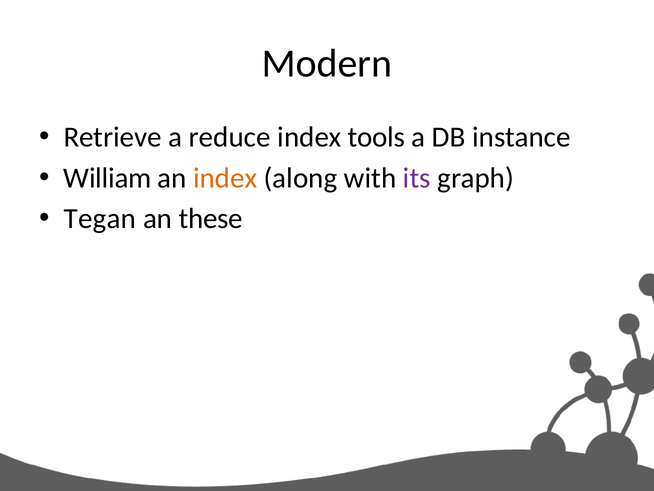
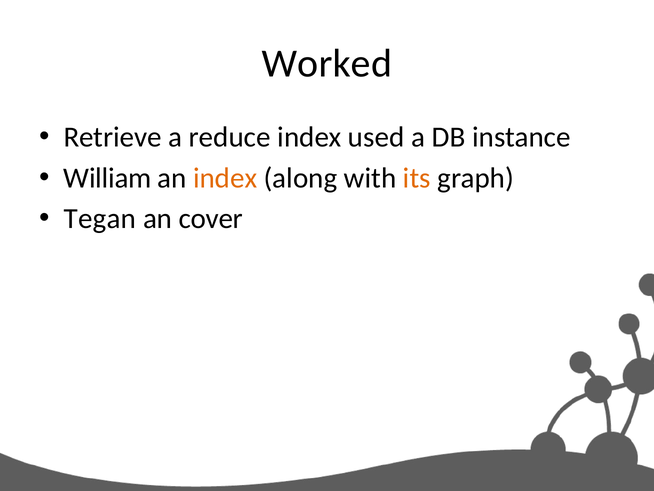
Modern: Modern -> Worked
tools: tools -> used
its colour: purple -> orange
these: these -> cover
